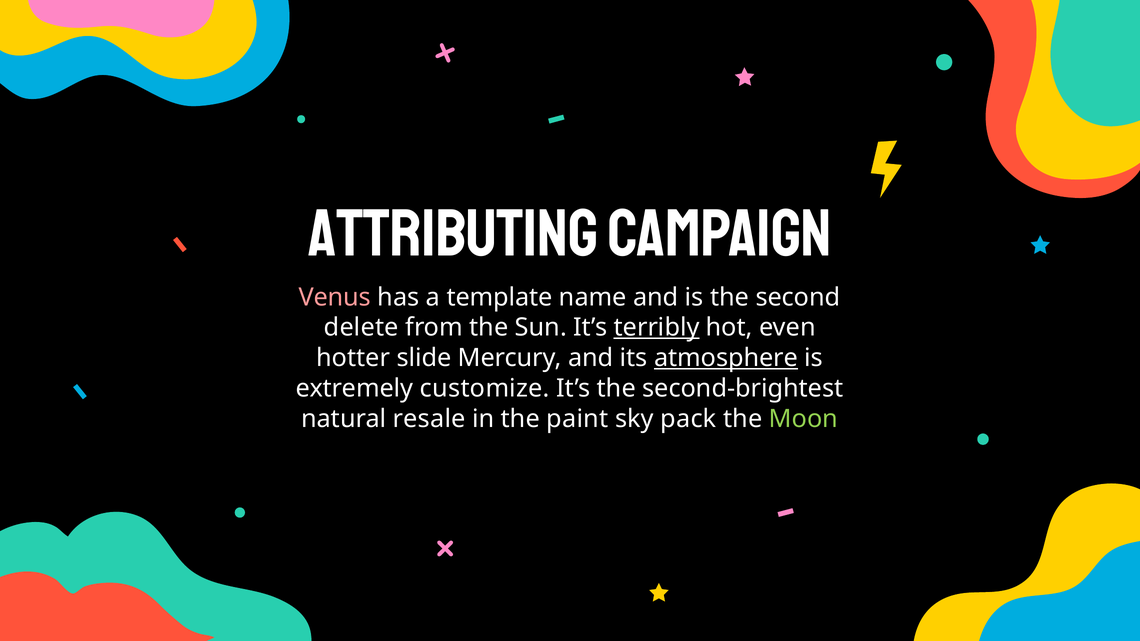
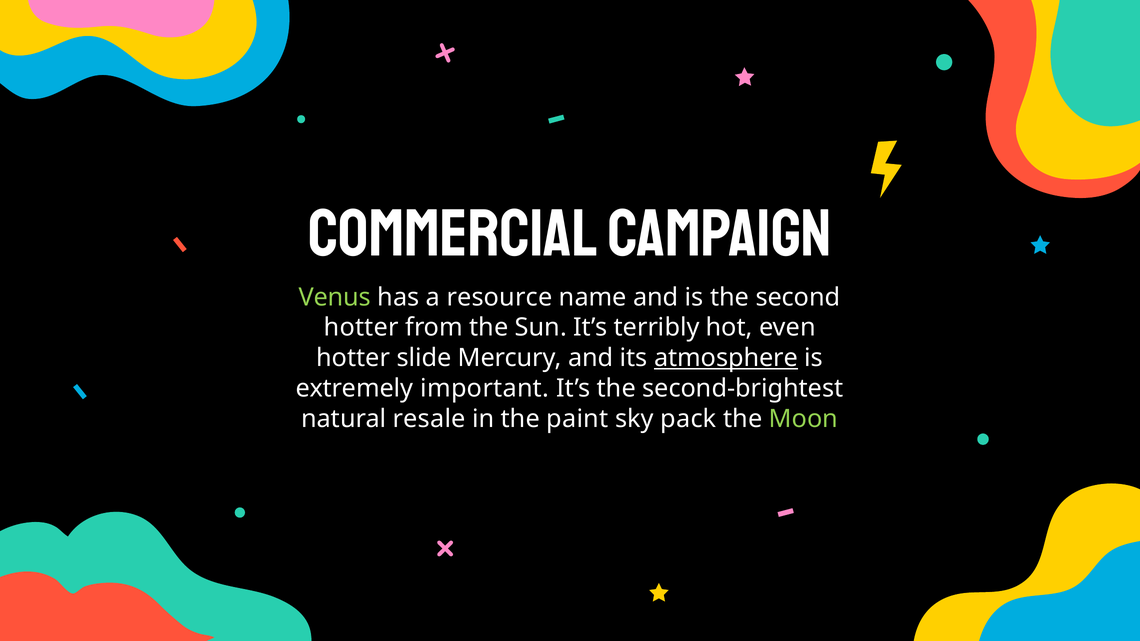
attributing: attributing -> commercial
Venus colour: pink -> light green
template: template -> resource
delete at (361, 328): delete -> hotter
terribly underline: present -> none
customize: customize -> important
